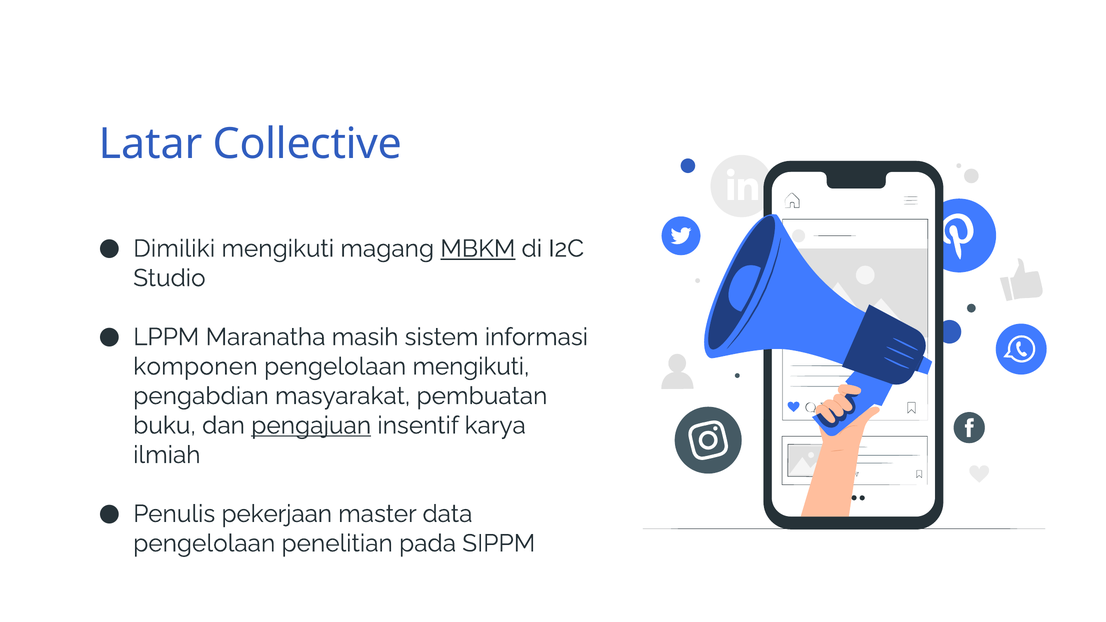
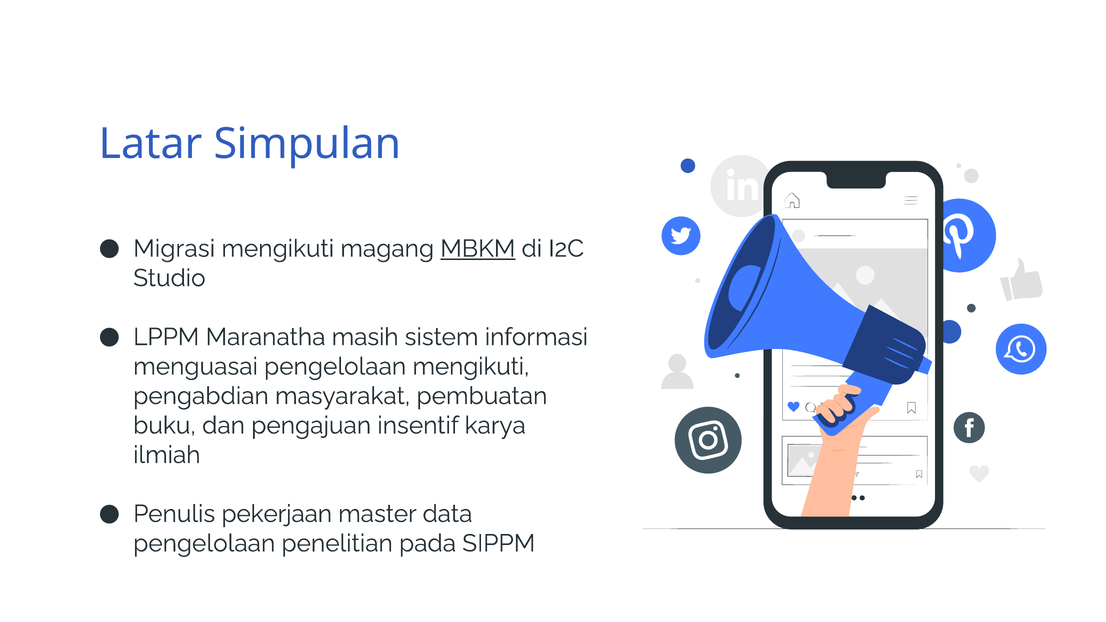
Collective: Collective -> Simpulan
Dimiliki: Dimiliki -> Migrasi
komponen: komponen -> menguasai
pengajuan underline: present -> none
